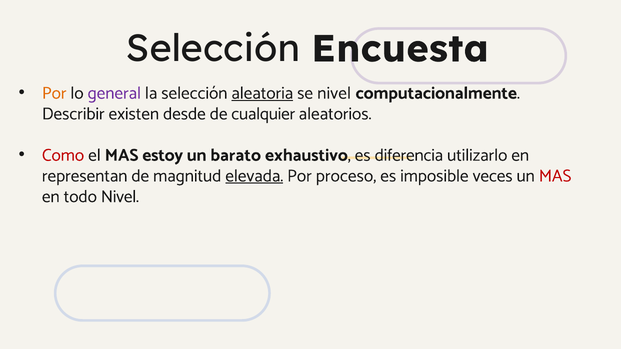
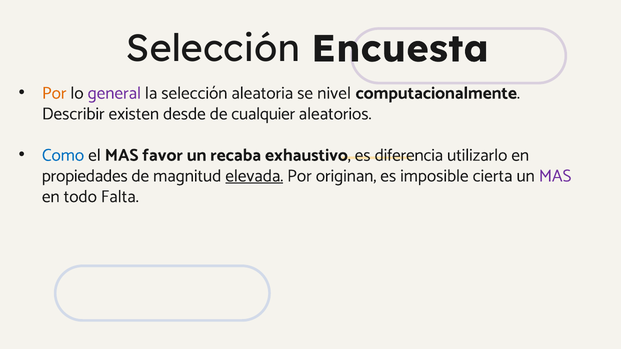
aleatoria underline: present -> none
Como colour: red -> blue
estoy: estoy -> favor
barato: barato -> recaba
representan: representan -> propiedades
proceso: proceso -> originan
veces: veces -> cierta
MAS at (555, 176) colour: red -> purple
todo Nivel: Nivel -> Falta
